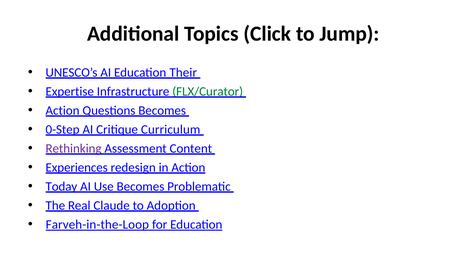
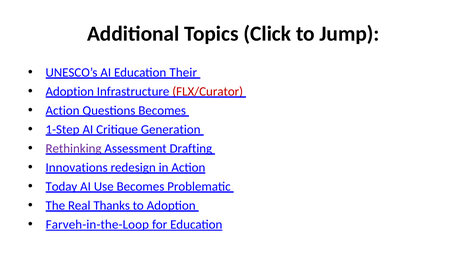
Expertise at (70, 91): Expertise -> Adoption
FLX/Curator colour: green -> red
0-Step: 0-Step -> 1-Step
Curriculum: Curriculum -> Generation
Content: Content -> Drafting
Experiences: Experiences -> Innovations
Claude: Claude -> Thanks
